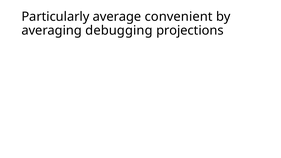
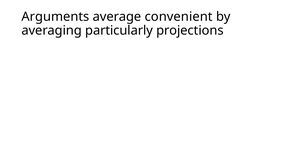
Particularly: Particularly -> Arguments
debugging: debugging -> particularly
